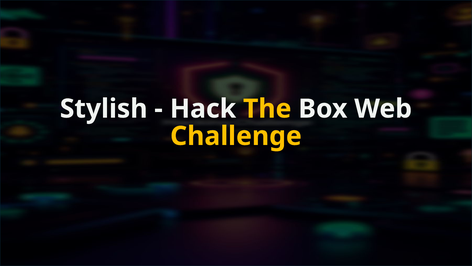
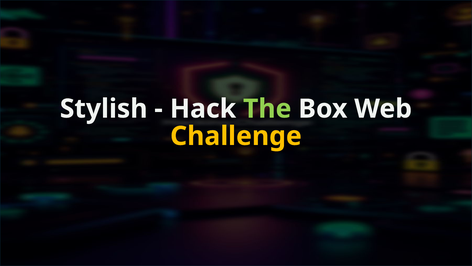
The colour: yellow -> light green
